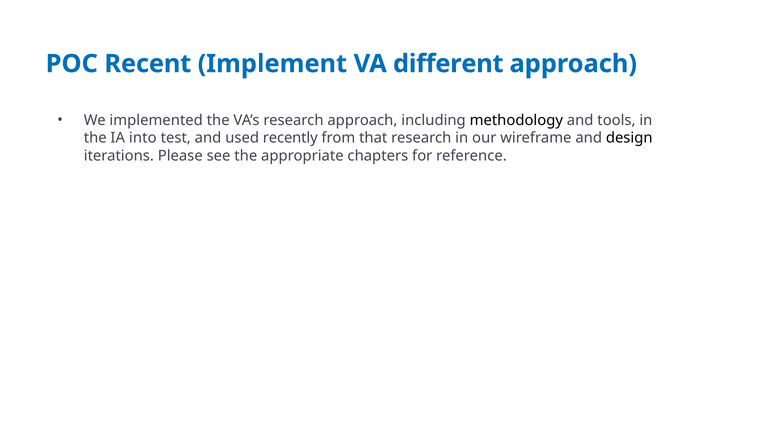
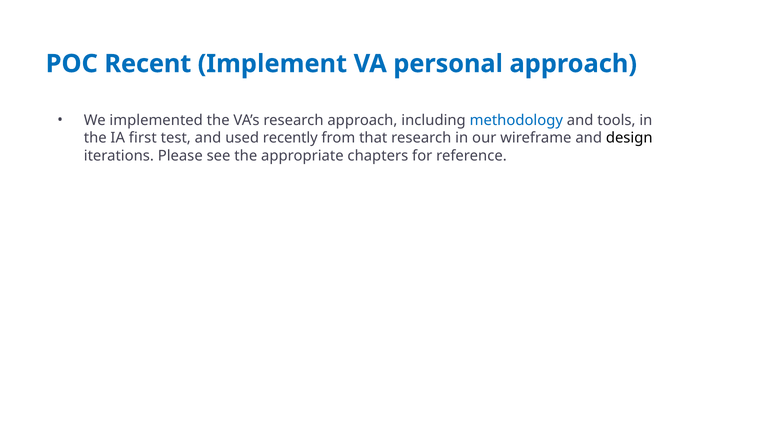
different: different -> personal
methodology colour: black -> blue
into: into -> first
